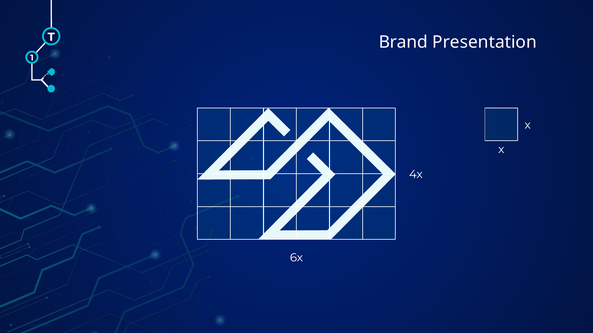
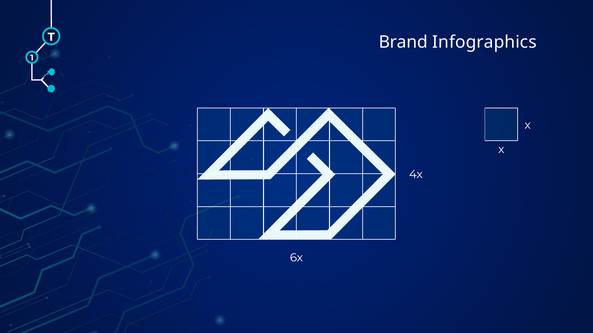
Presentation: Presentation -> Infographics
